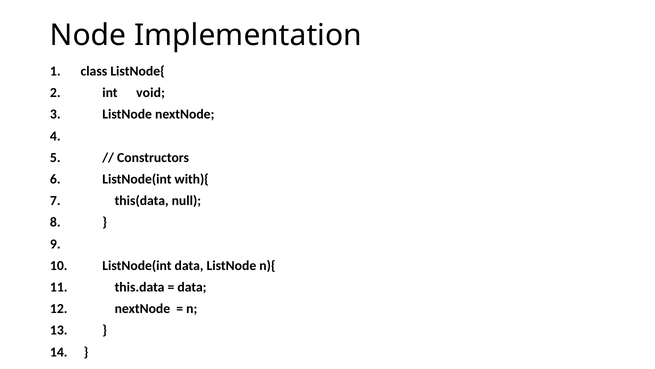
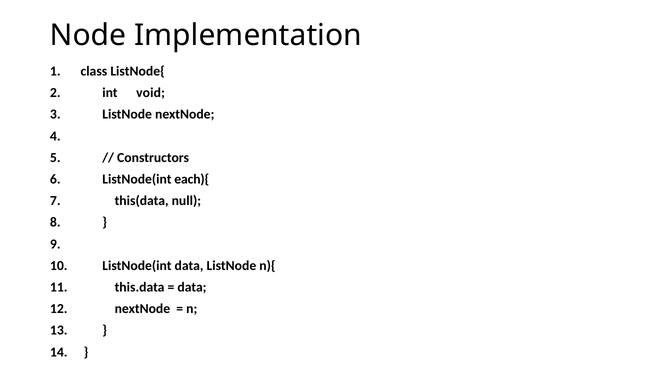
with){: with){ -> each){
